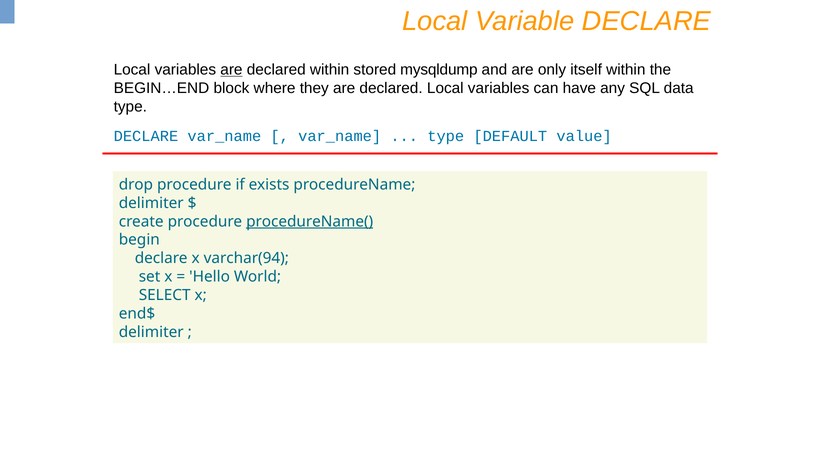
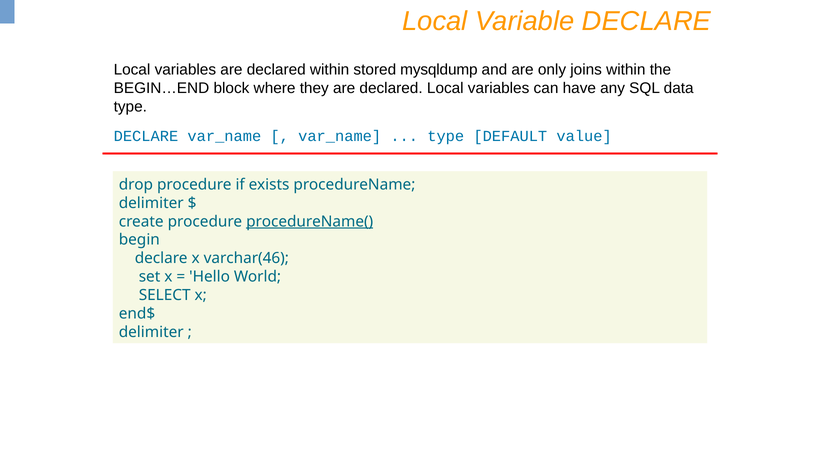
are at (231, 70) underline: present -> none
itself: itself -> joins
varchar(94: varchar(94 -> varchar(46
